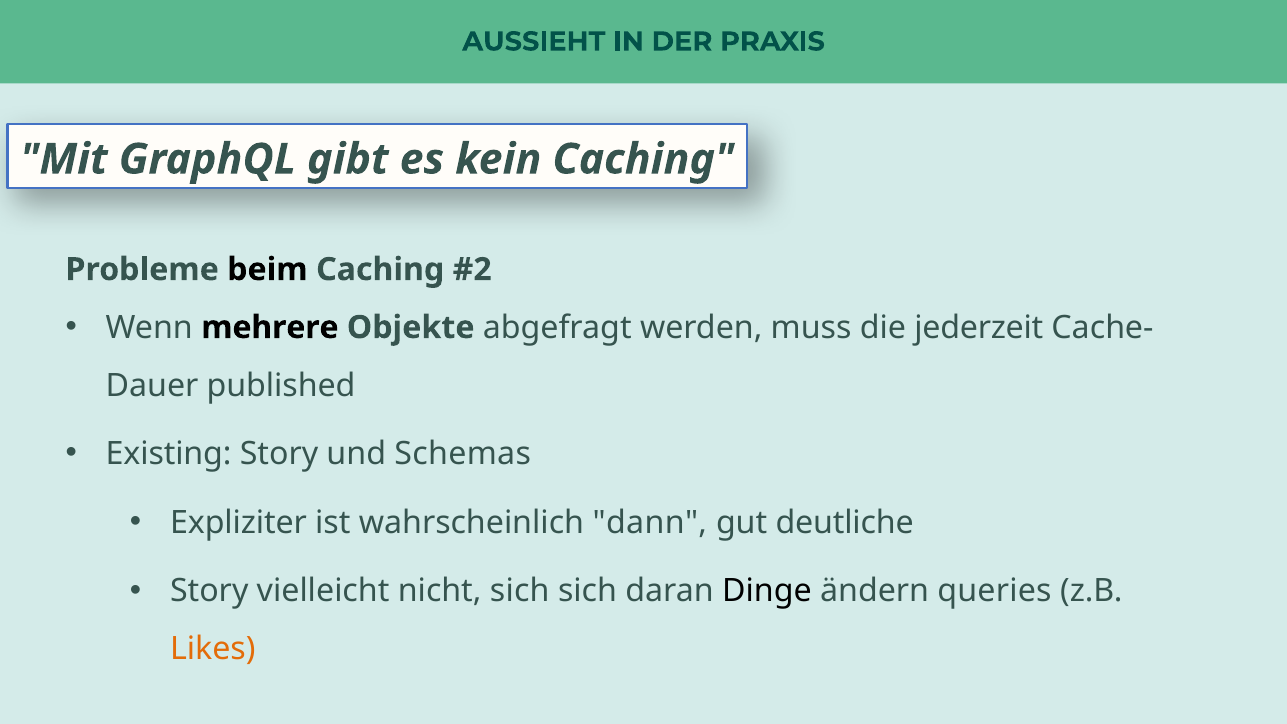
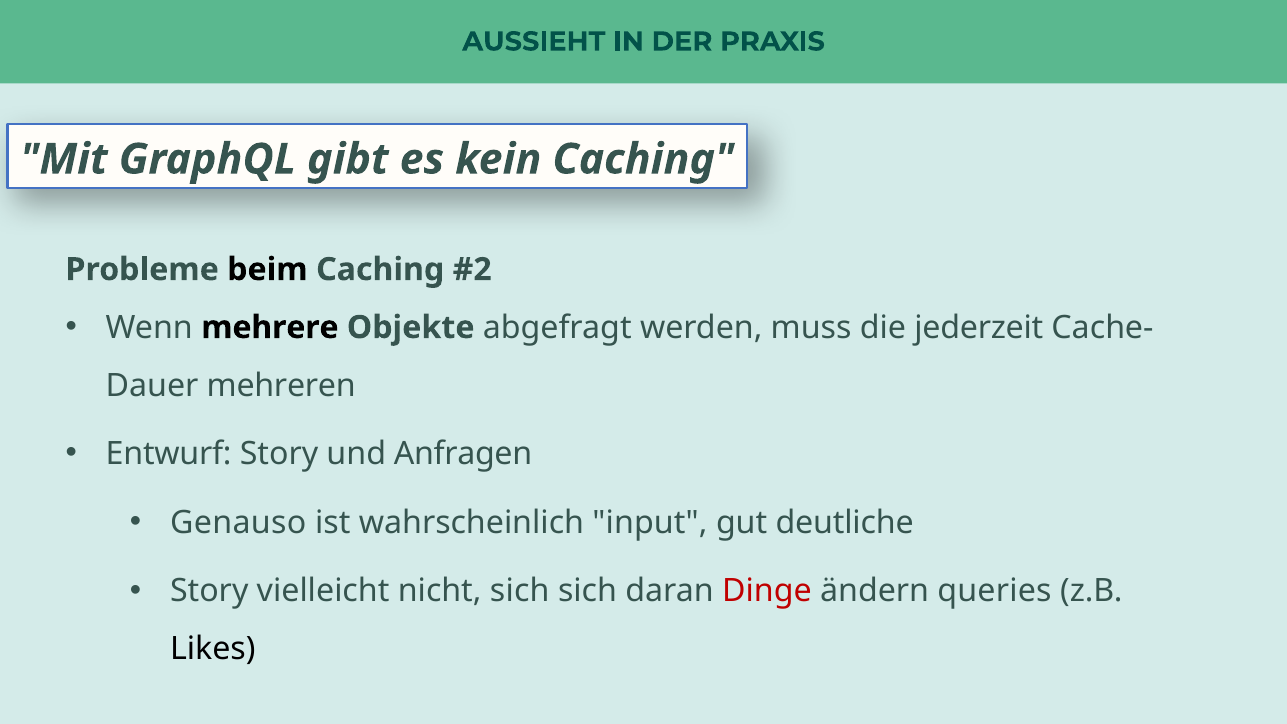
published: published -> mehreren
Existing: Existing -> Entwurf
Schemas: Schemas -> Anfragen
Expliziter: Expliziter -> Genauso
dann: dann -> input
Dinge colour: black -> red
Likes colour: orange -> black
